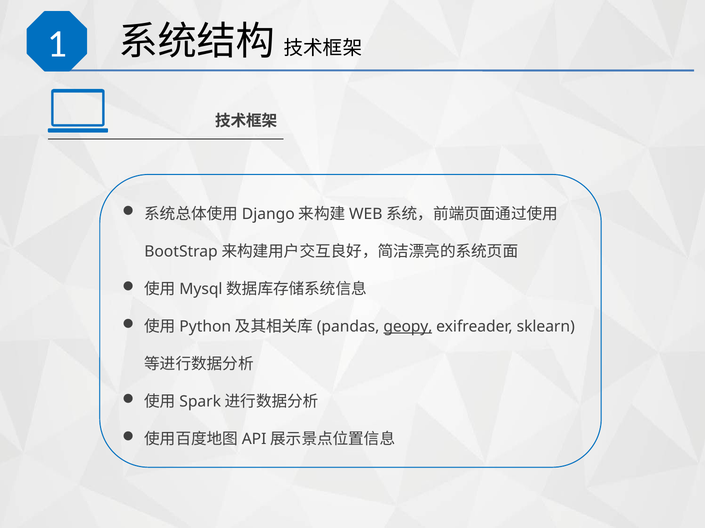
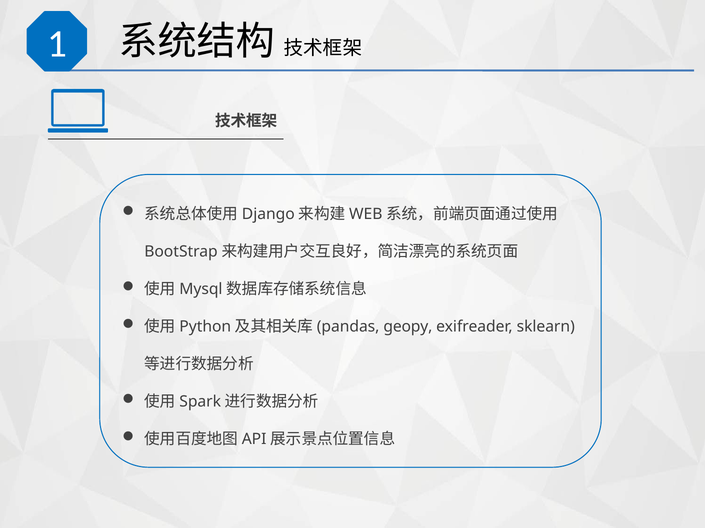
geopy underline: present -> none
